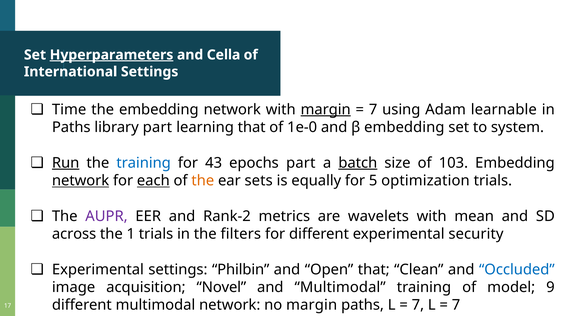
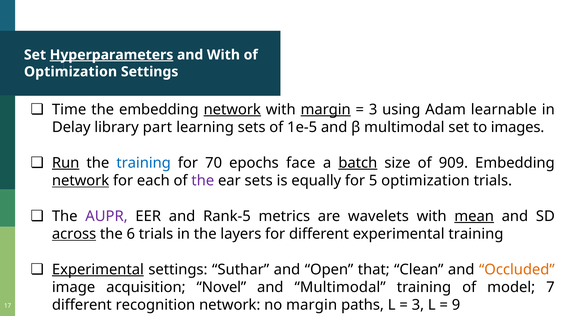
and Cella: Cella -> With
International at (71, 72): International -> Optimization
network at (232, 109) underline: none -> present
7 at (373, 109): 7 -> 3
Paths at (71, 127): Paths -> Delay
learning that: that -> sets
1e-0: 1e-0 -> 1e-5
β embedding: embedding -> multimodal
system: system -> images
43: 43 -> 70
epochs part: part -> face
103: 103 -> 909
each underline: present -> none
the at (203, 180) colour: orange -> purple
Rank-2: Rank-2 -> Rank-5
mean underline: none -> present
across underline: none -> present
1: 1 -> 6
filters: filters -> layers
experimental security: security -> training
Experimental at (98, 269) underline: none -> present
Philbin: Philbin -> Suthar
Occluded colour: blue -> orange
9: 9 -> 7
different multimodal: multimodal -> recognition
7 at (418, 305): 7 -> 3
7 at (456, 305): 7 -> 9
